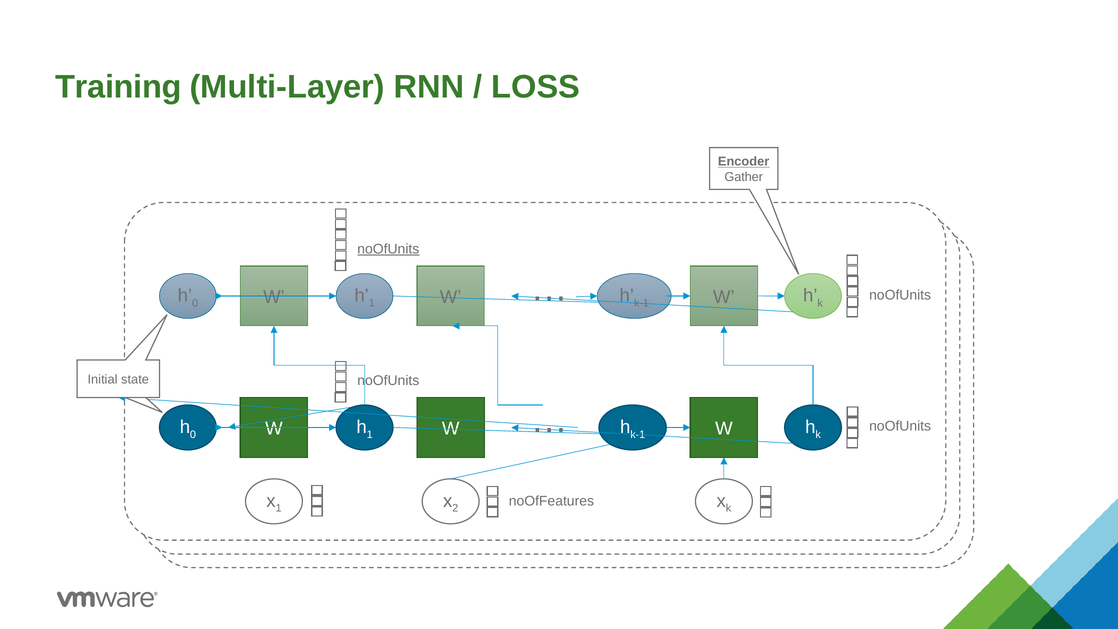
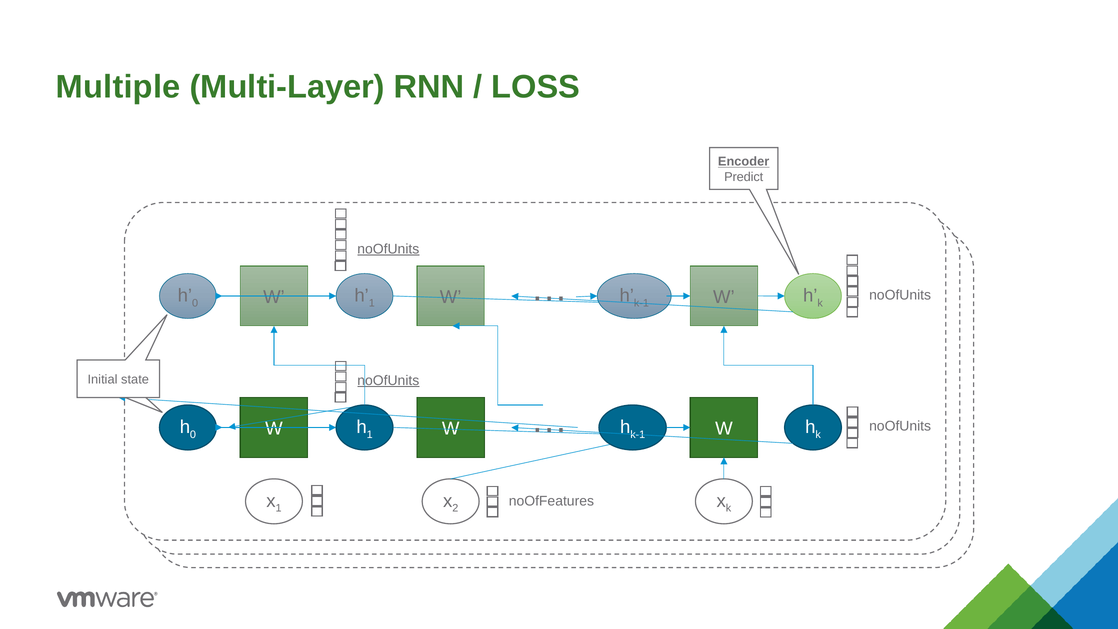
Training: Training -> Multiple
Gather: Gather -> Predict
noOfUnits at (388, 380) underline: none -> present
